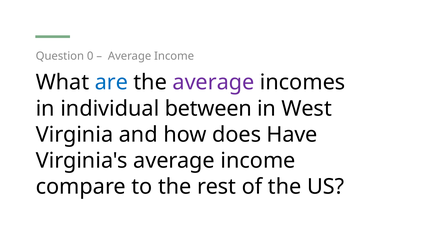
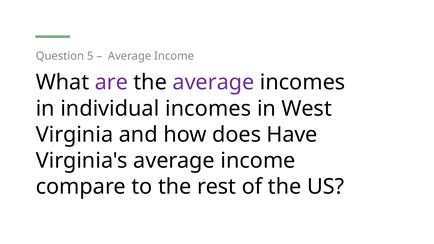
0: 0 -> 5
are colour: blue -> purple
individual between: between -> incomes
